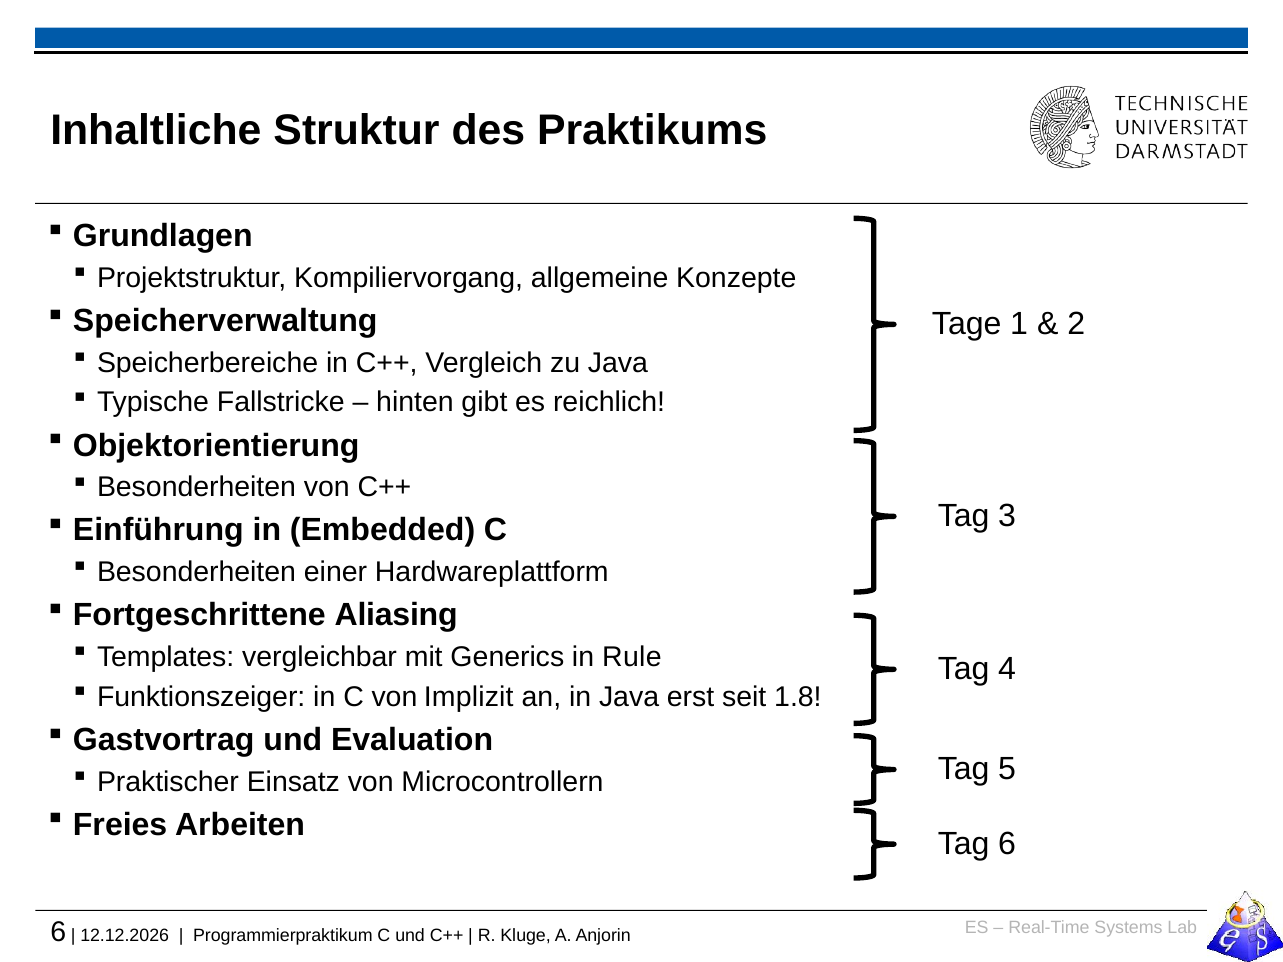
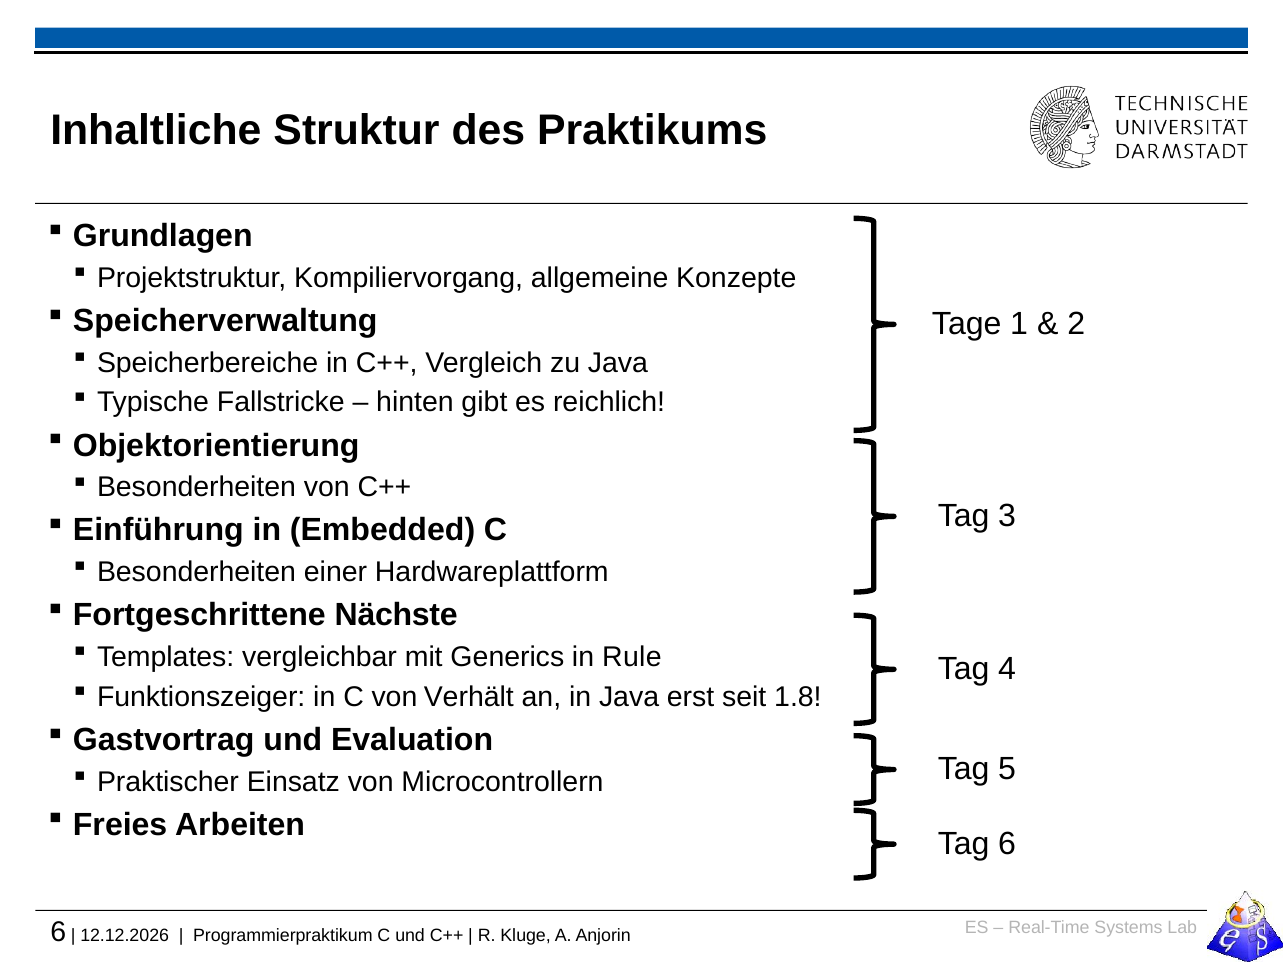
Aliasing: Aliasing -> Nächste
Implizit: Implizit -> Verhält
